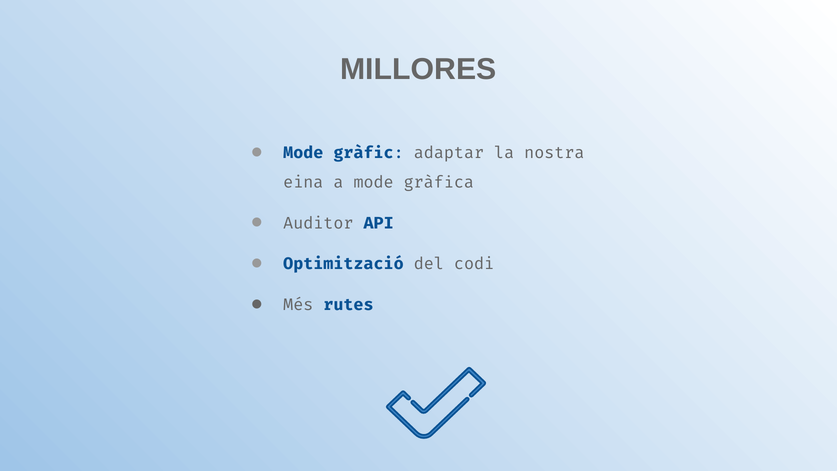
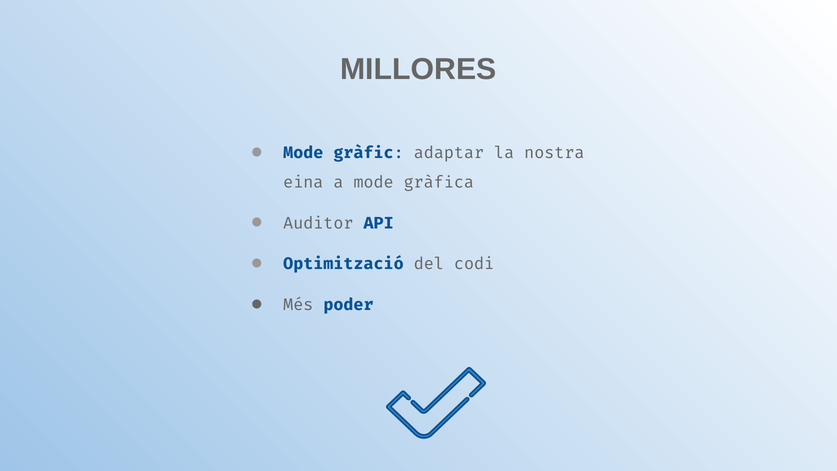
rutes: rutes -> poder
